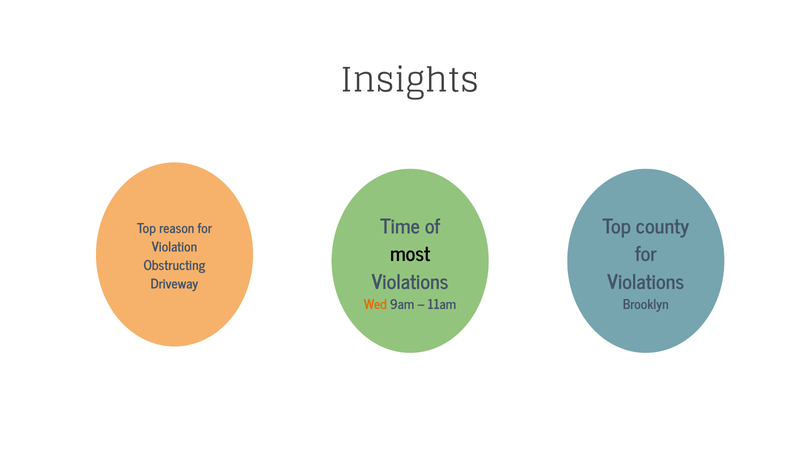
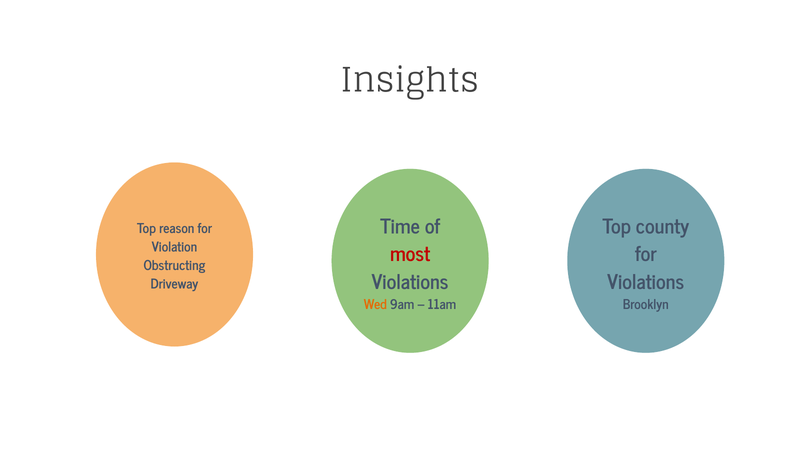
most colour: black -> red
